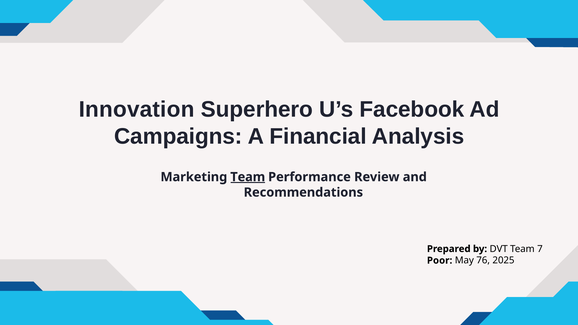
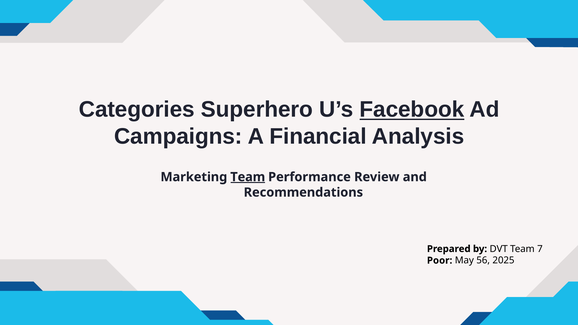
Innovation: Innovation -> Categories
Facebook underline: none -> present
76: 76 -> 56
